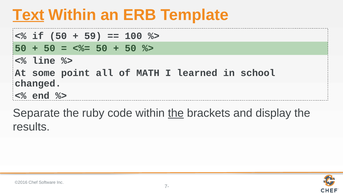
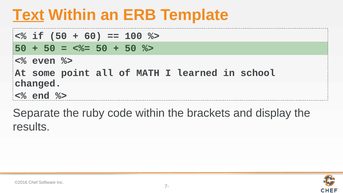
59: 59 -> 60
line: line -> even
the at (176, 113) underline: present -> none
